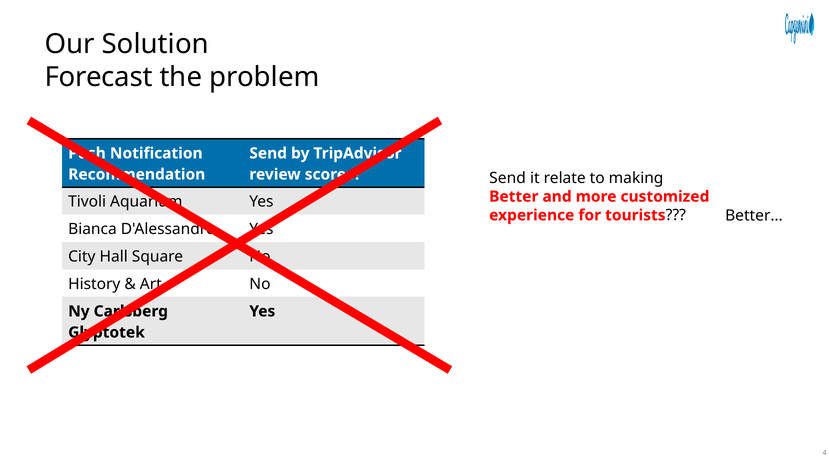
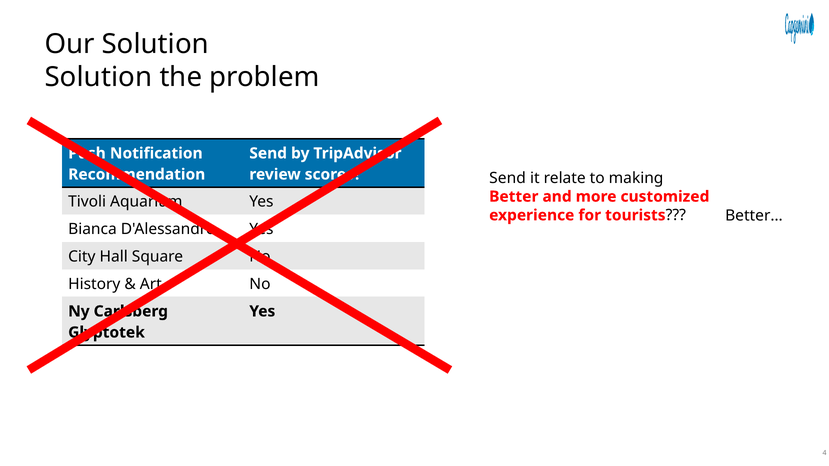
Forecast at (99, 77): Forecast -> Solution
